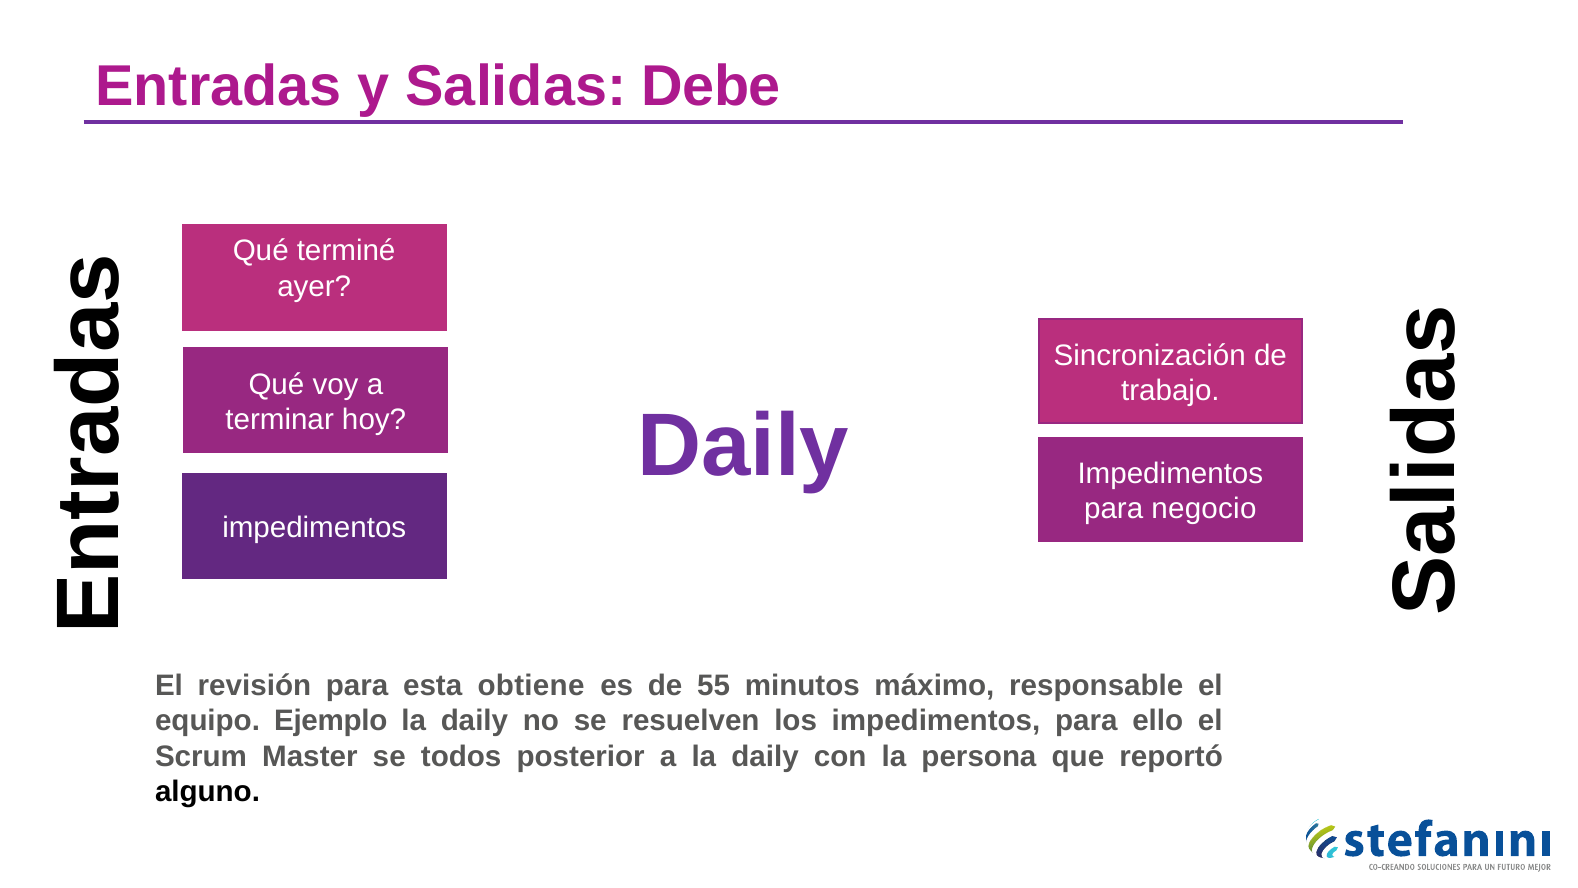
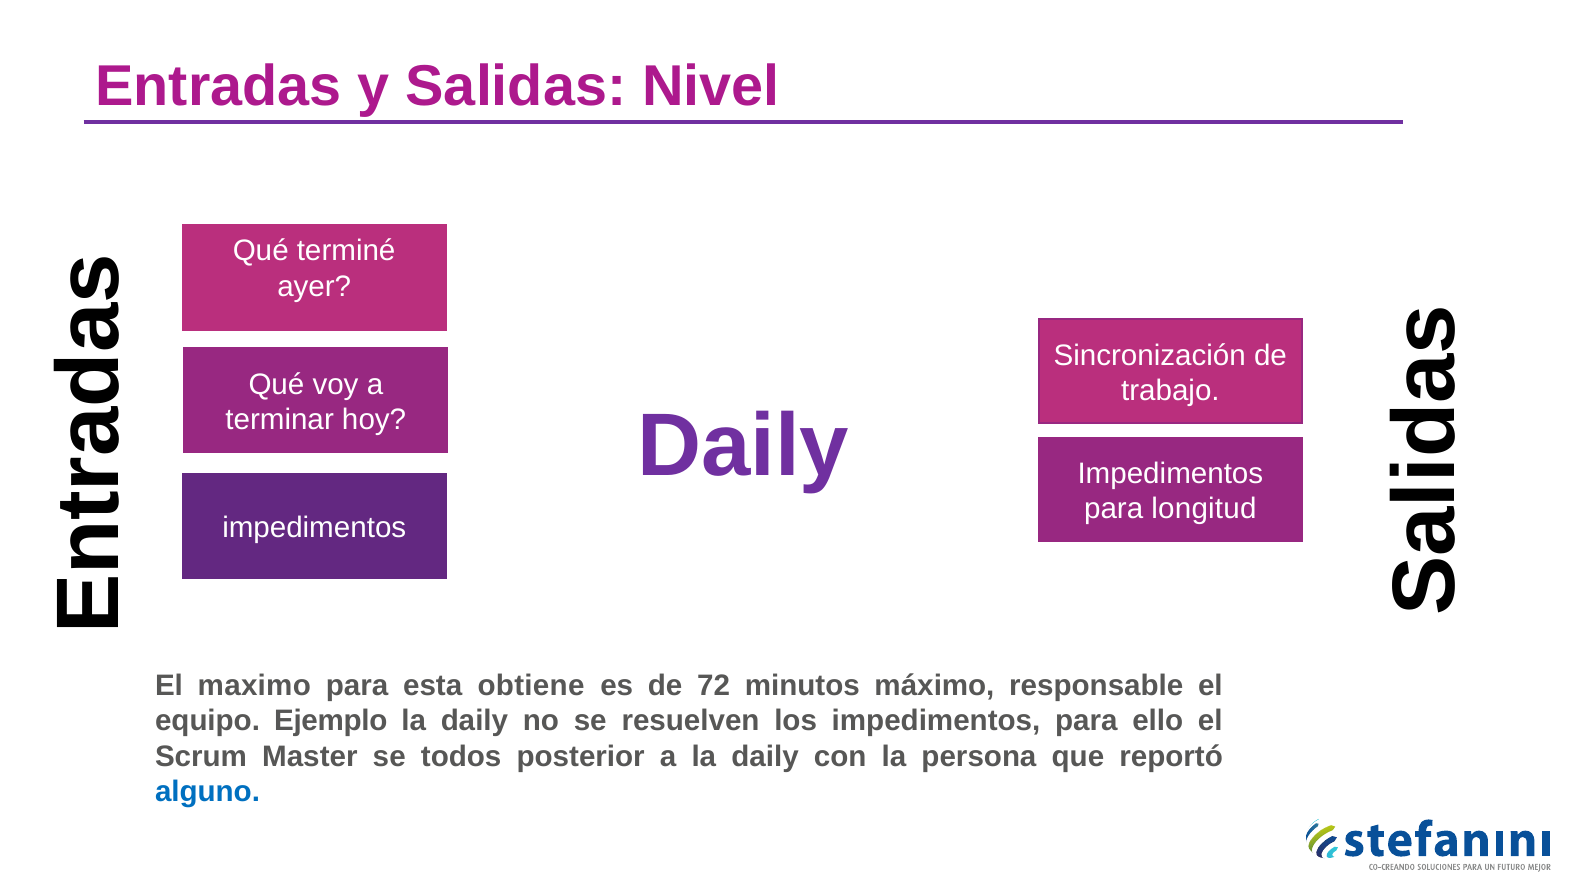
Debe: Debe -> Nivel
negocio: negocio -> longitud
revisión: revisión -> maximo
55: 55 -> 72
alguno colour: black -> blue
